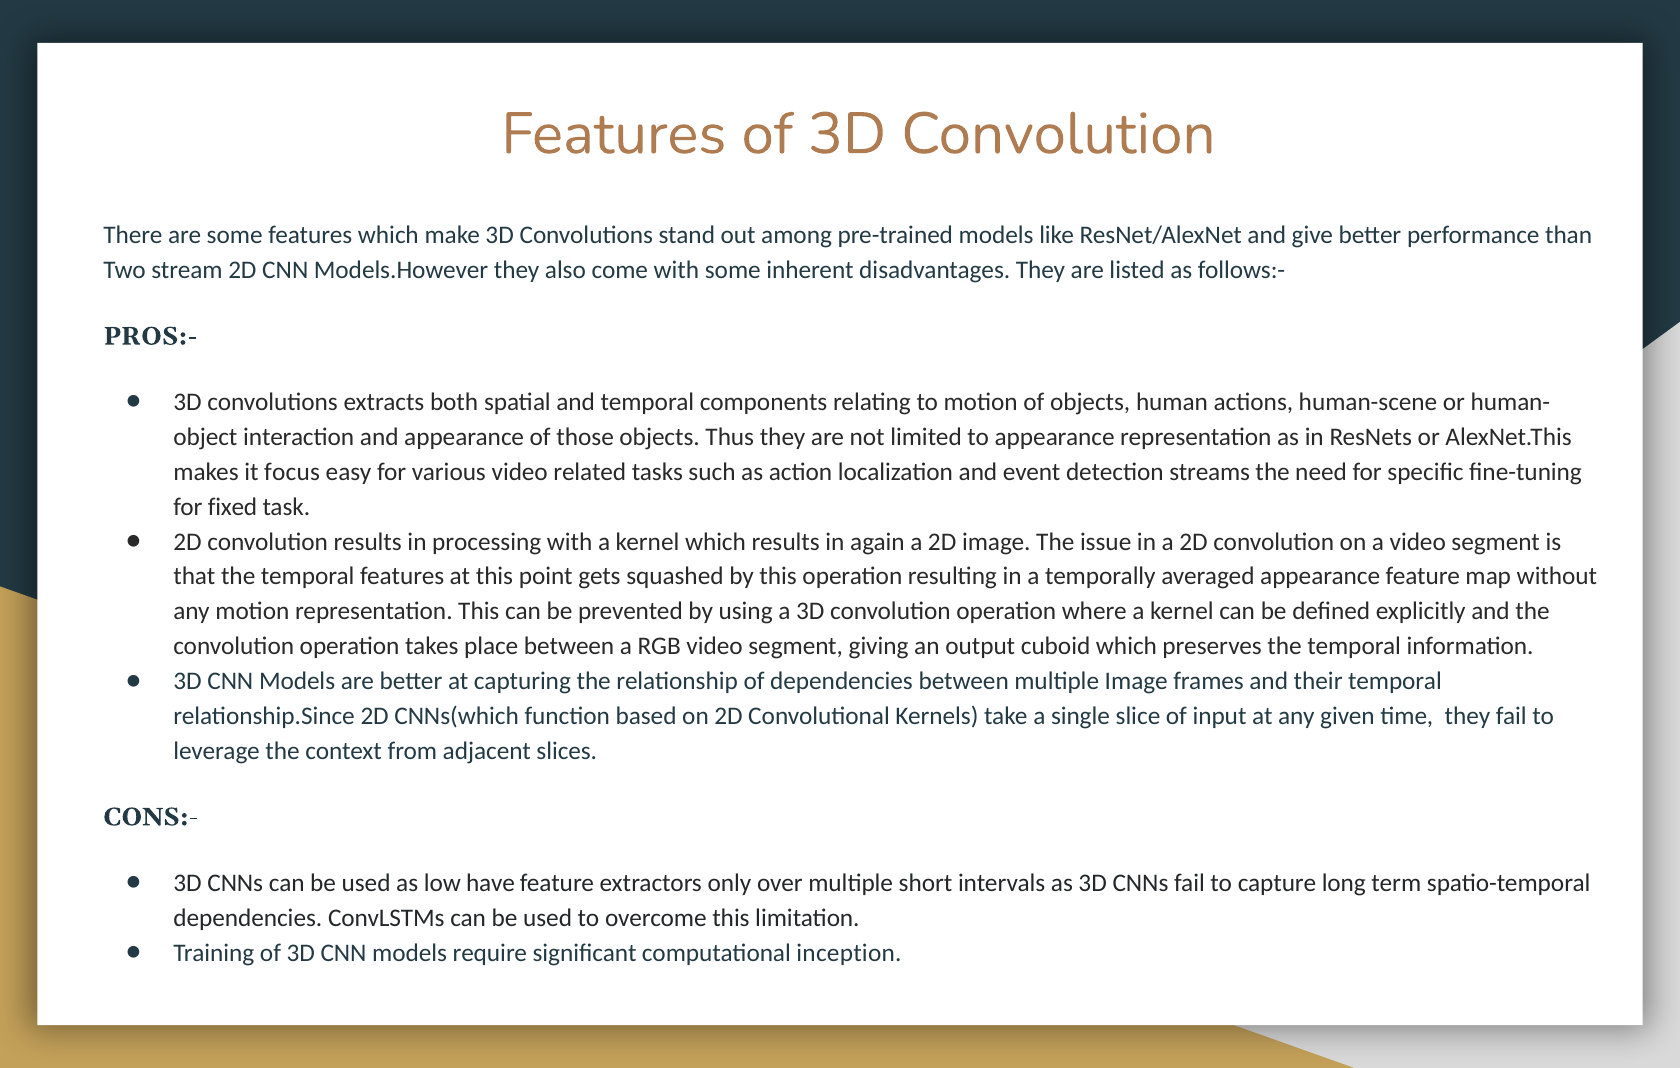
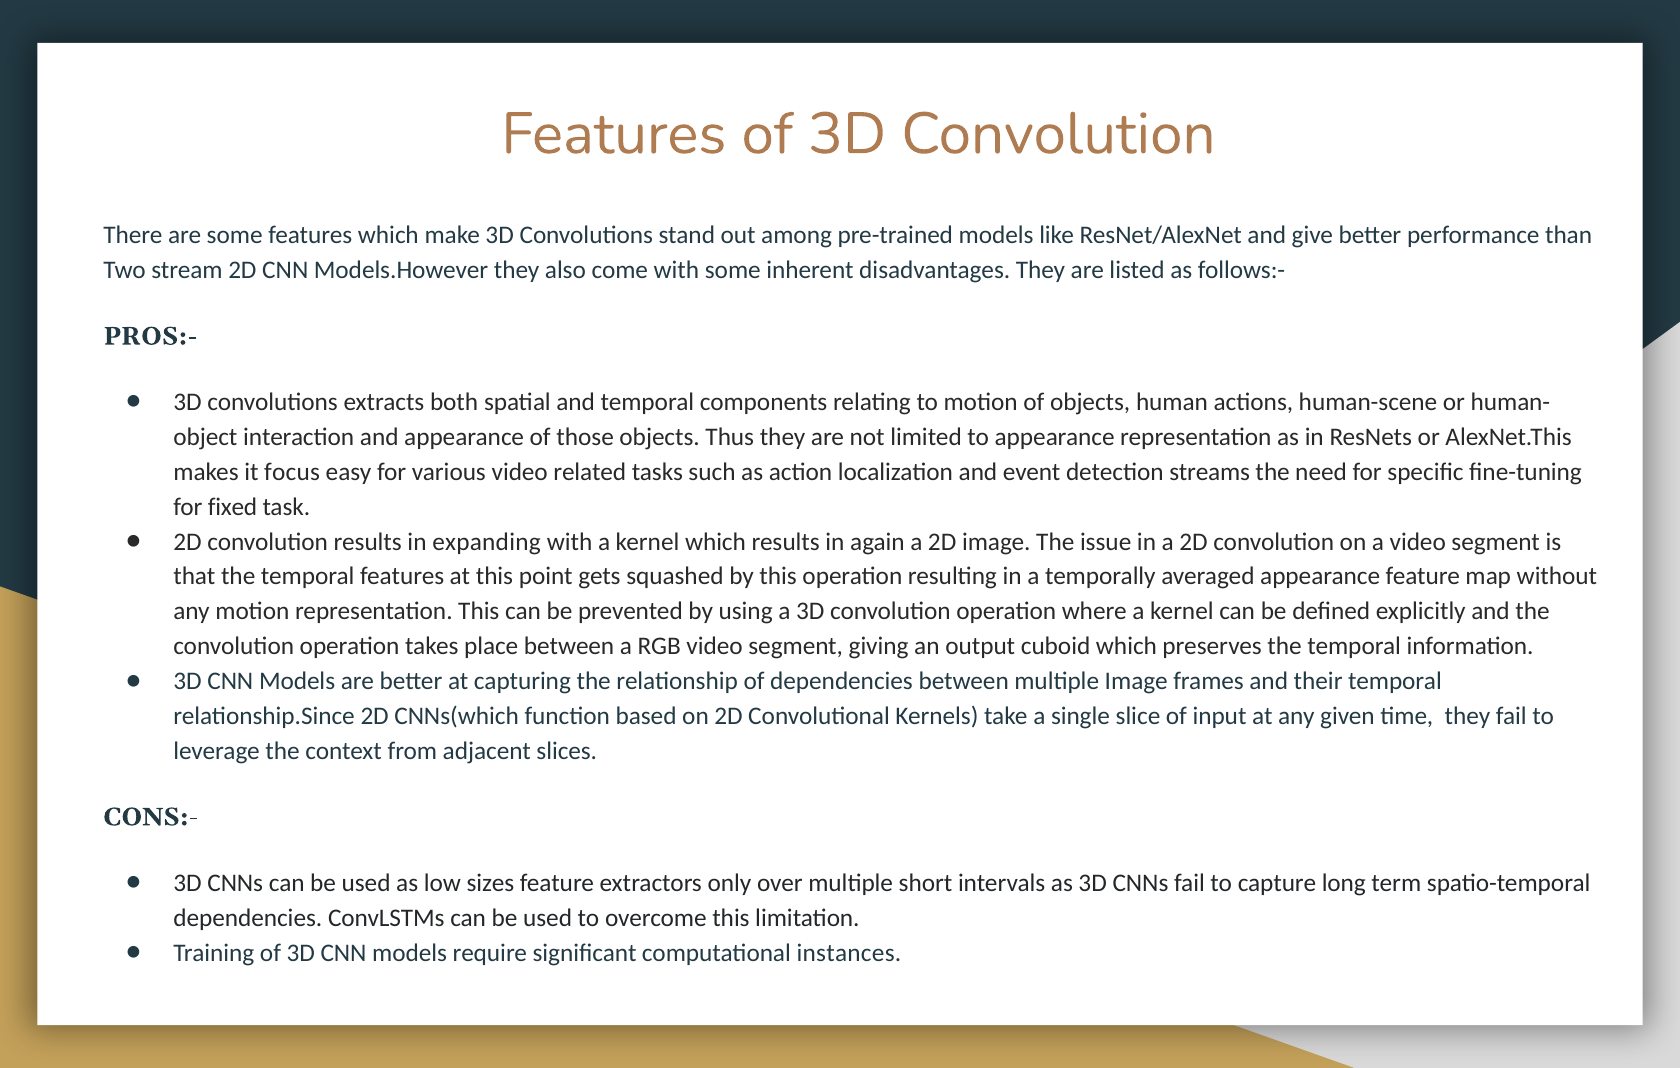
processing: processing -> expanding
have: have -> sizes
inception: inception -> instances
